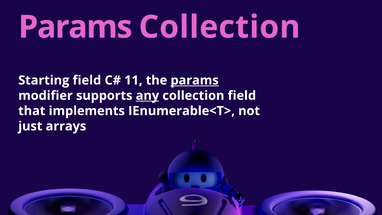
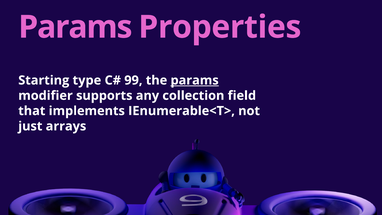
Params Collection: Collection -> Properties
Starting field: field -> type
11: 11 -> 99
any underline: present -> none
